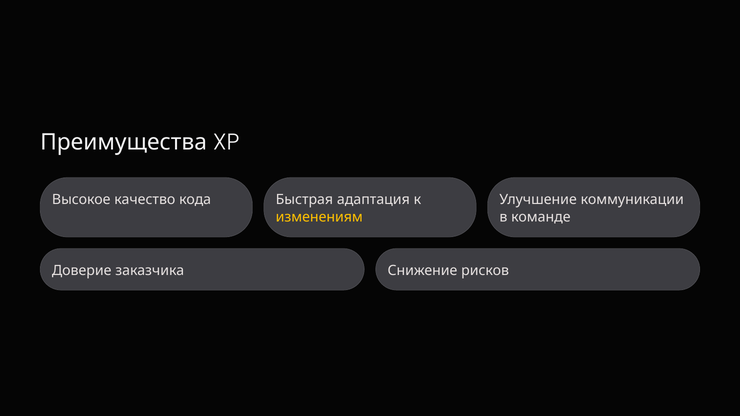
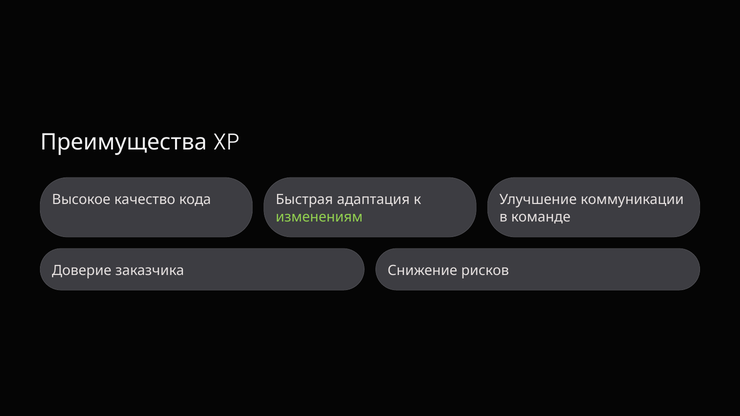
изменениям colour: yellow -> light green
